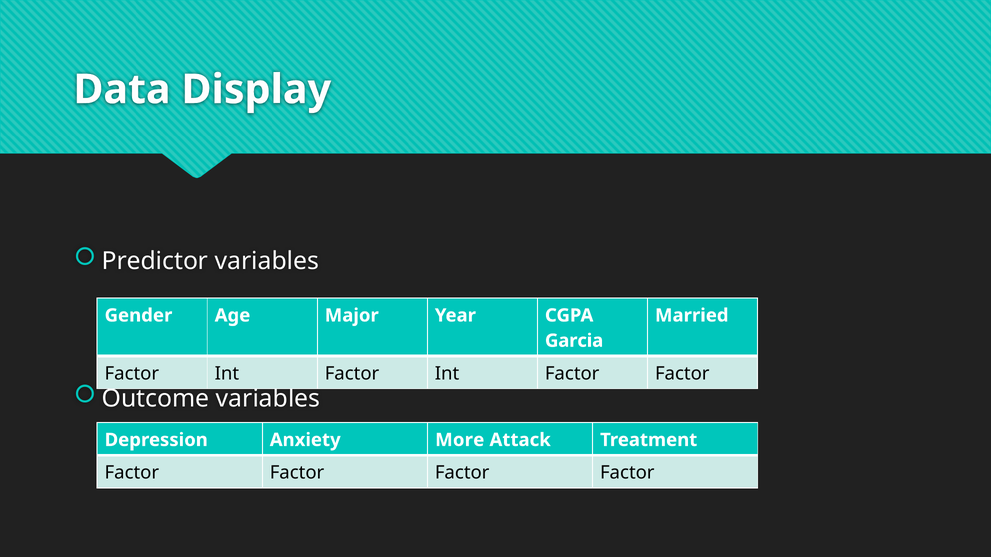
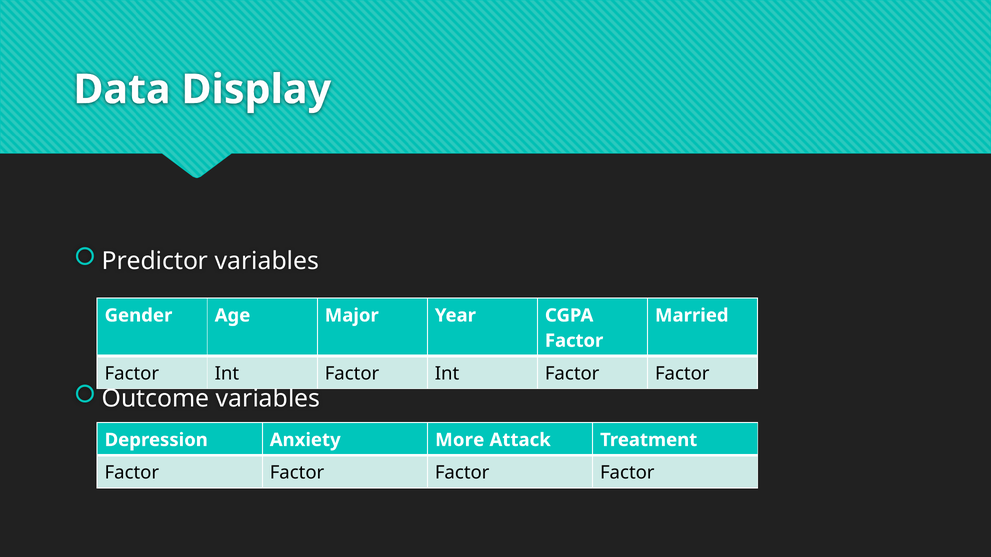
Garcia at (574, 341): Garcia -> Factor
